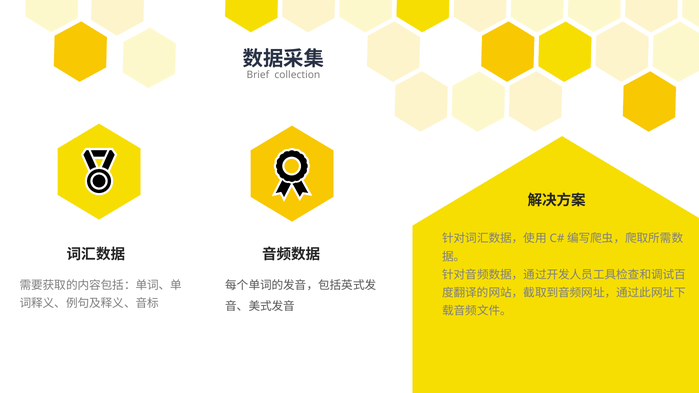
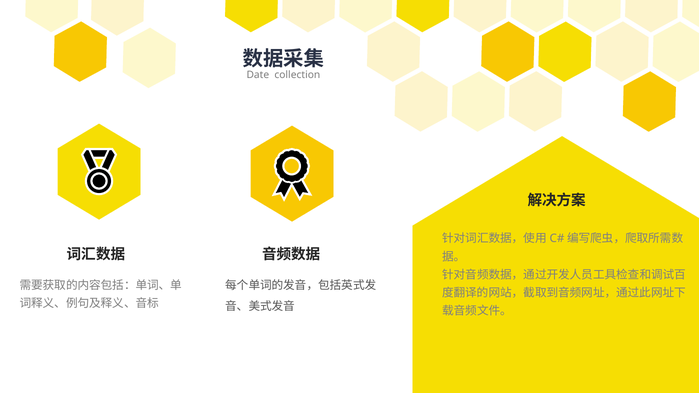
Brief: Brief -> Date
